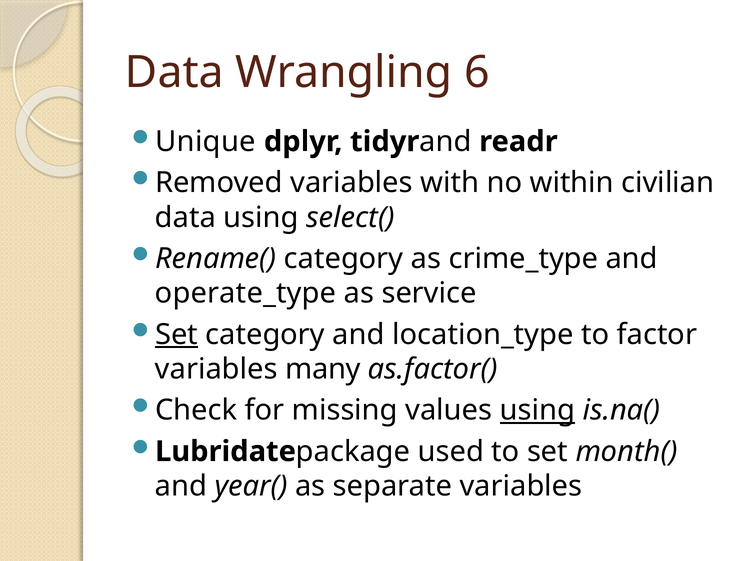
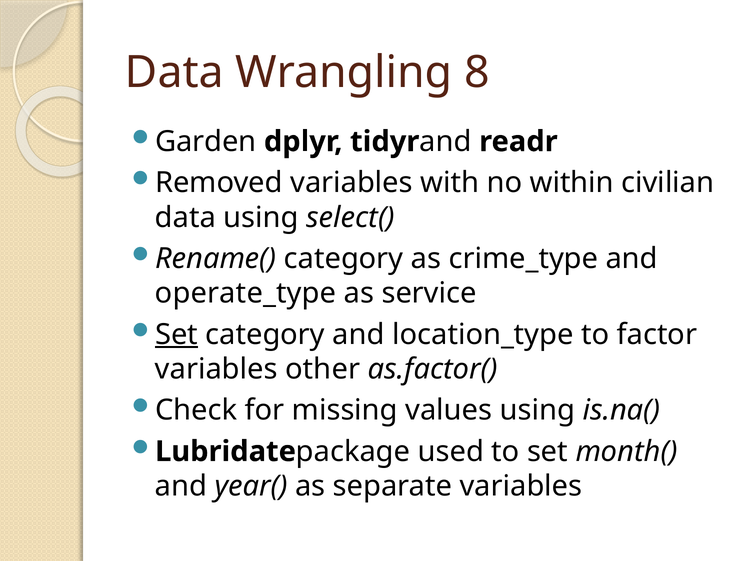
6: 6 -> 8
Unique: Unique -> Garden
many: many -> other
using at (538, 411) underline: present -> none
